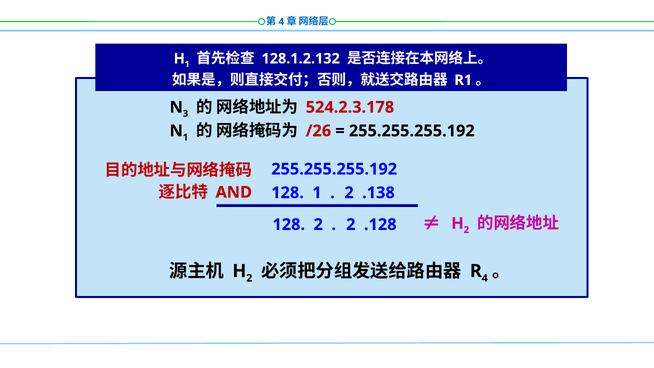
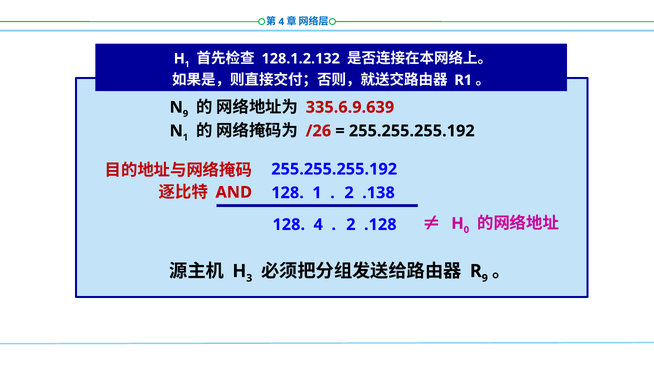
3 at (185, 114): 3 -> 9
524.2.3.178: 524.2.3.178 -> 335.6.9.639
2 at (466, 230): 2 -> 0
128 2: 2 -> 4
2 at (249, 278): 2 -> 3
4 at (485, 278): 4 -> 9
